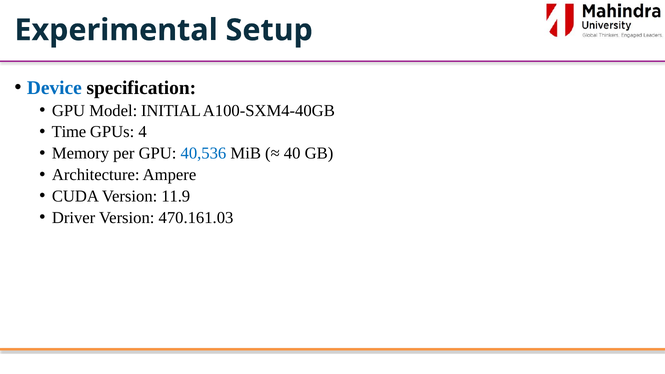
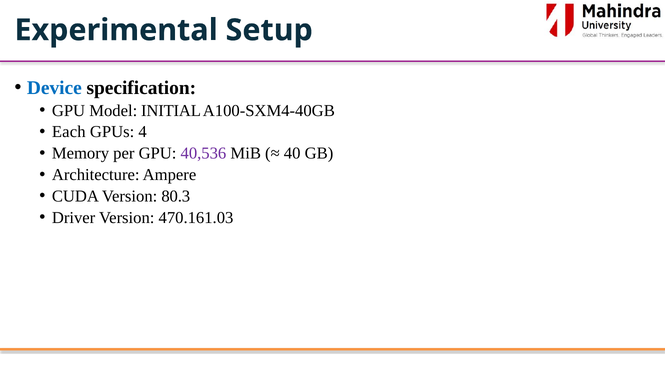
Time: Time -> Each
40,536 colour: blue -> purple
11.9: 11.9 -> 80.3
